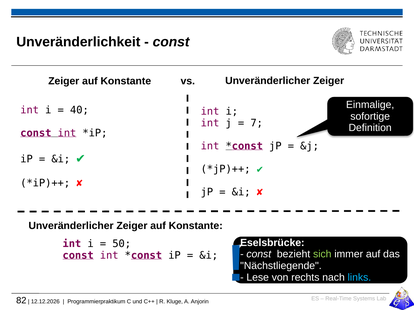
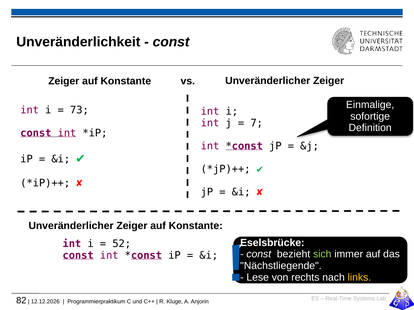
40: 40 -> 73
50: 50 -> 52
links colour: light blue -> yellow
